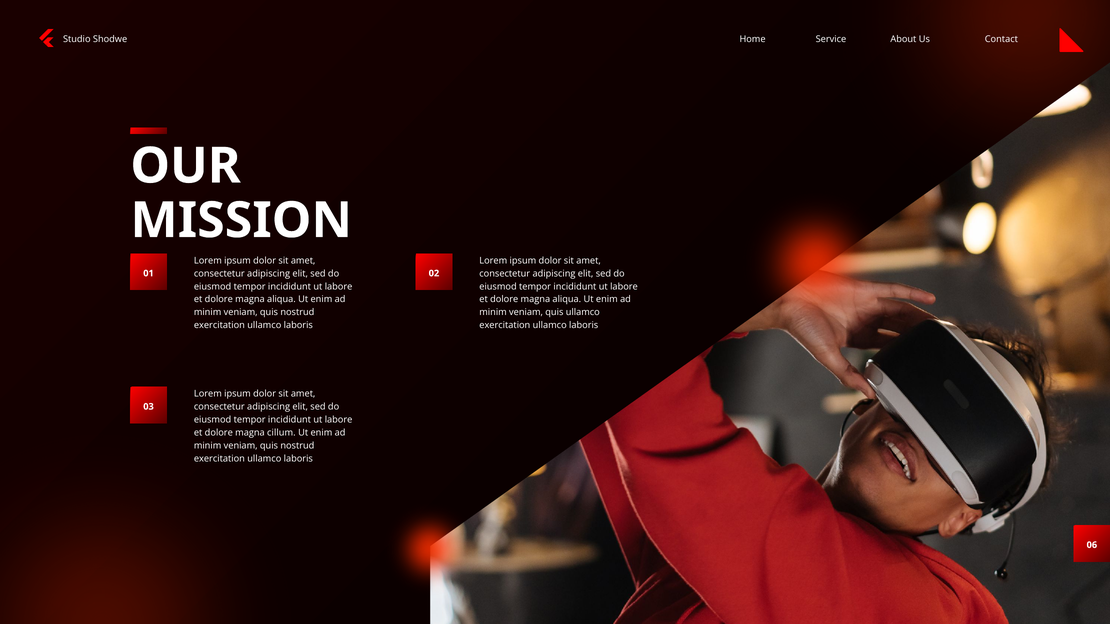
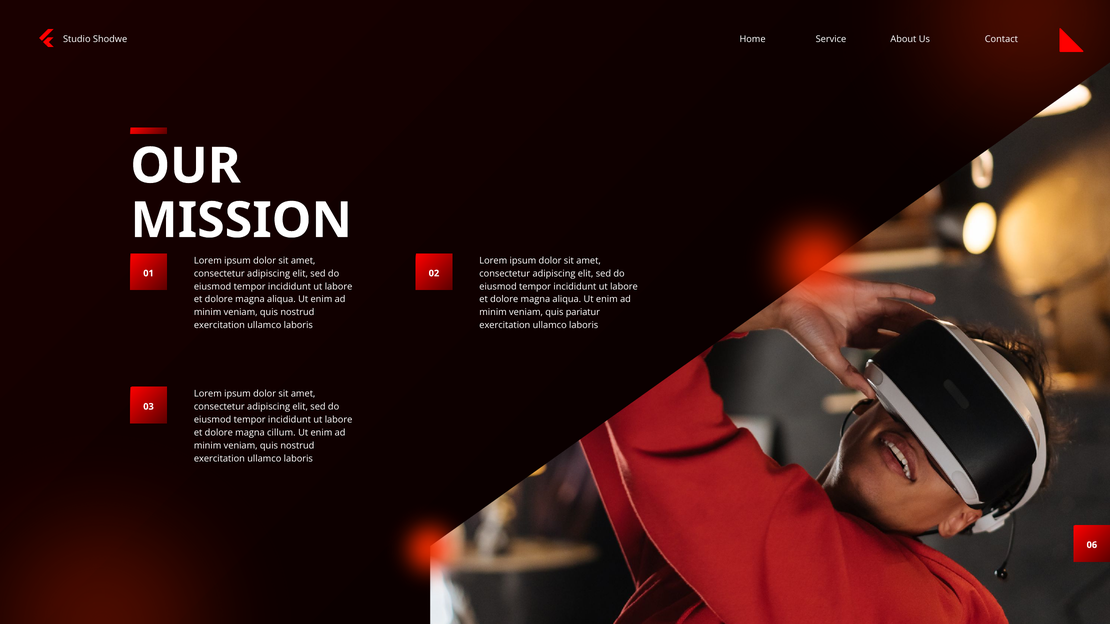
quis ullamco: ullamco -> pariatur
